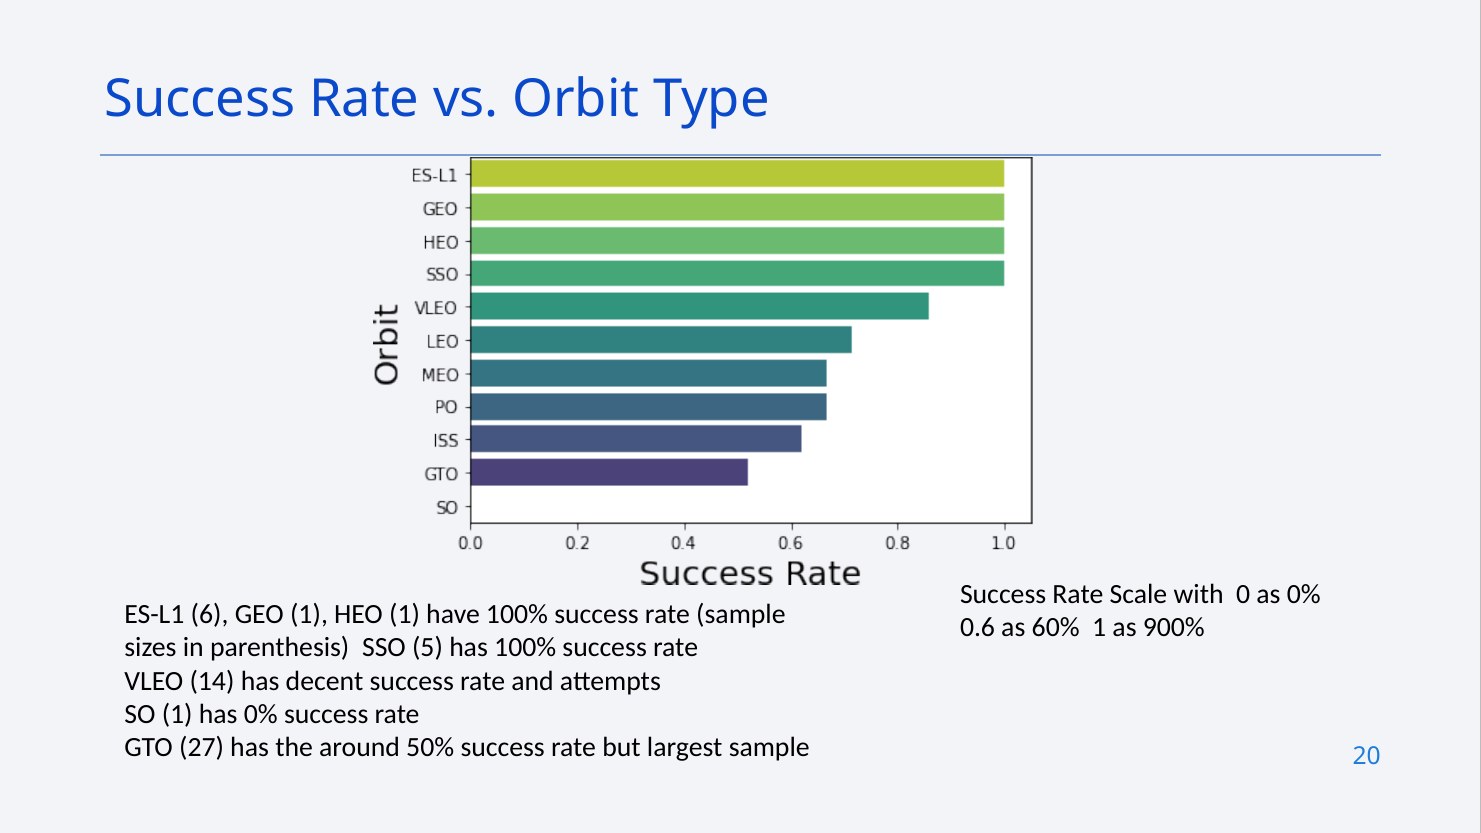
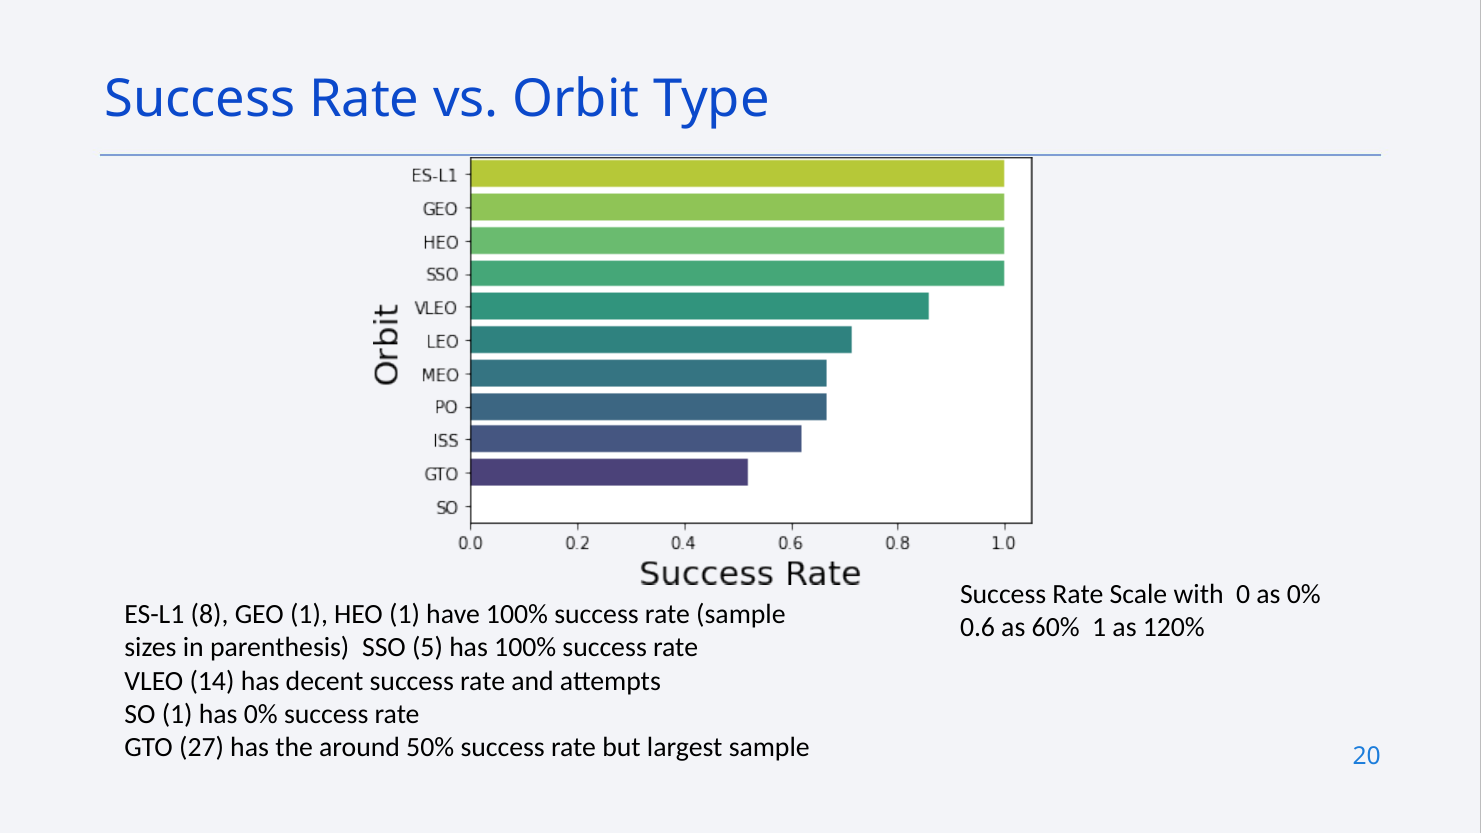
6: 6 -> 8
900%: 900% -> 120%
